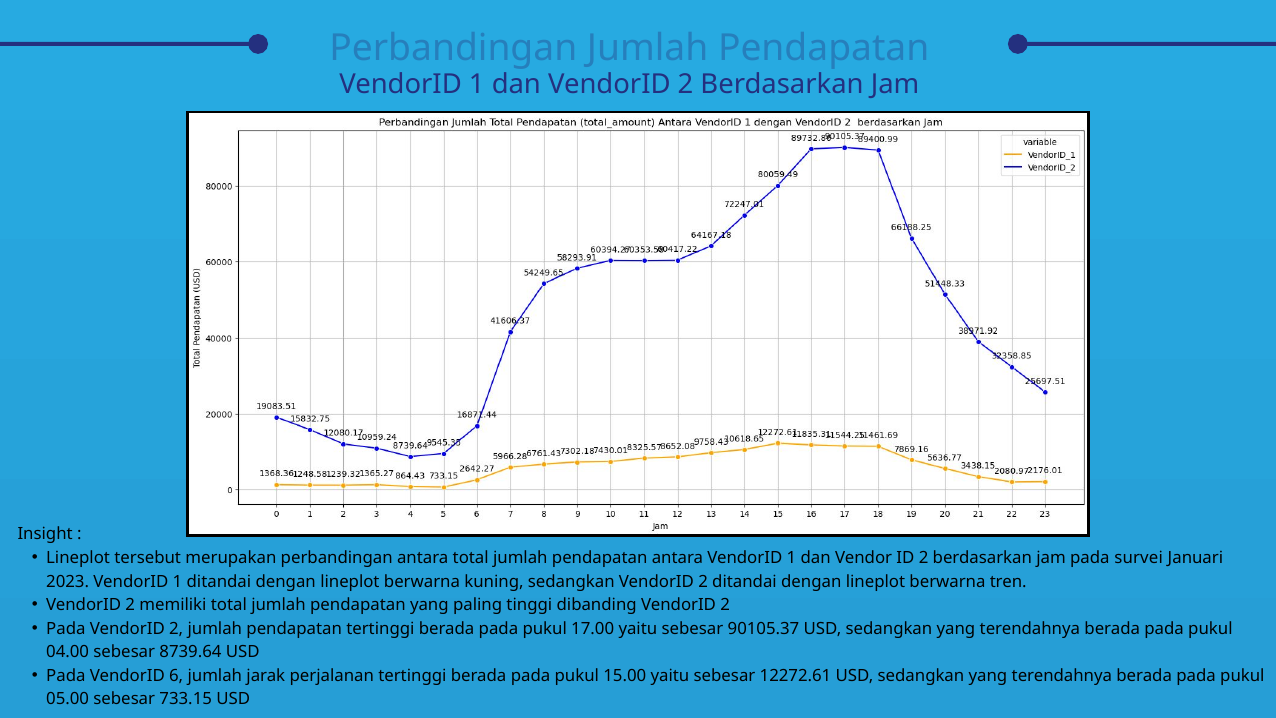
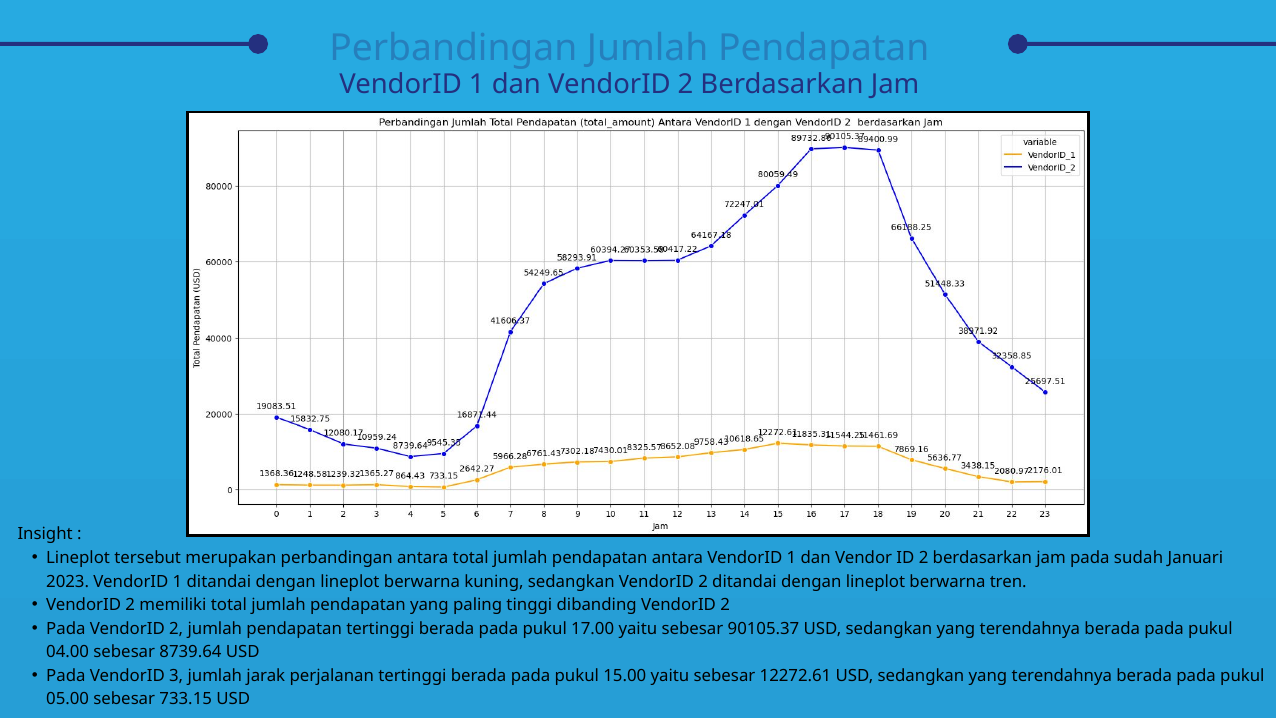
survei: survei -> sudah
6: 6 -> 3
